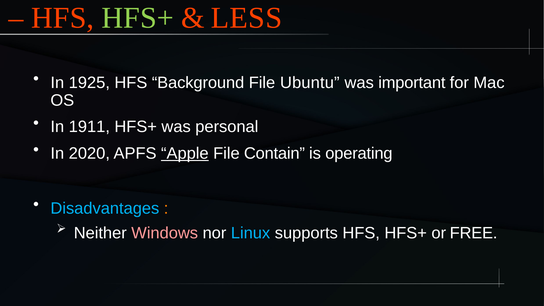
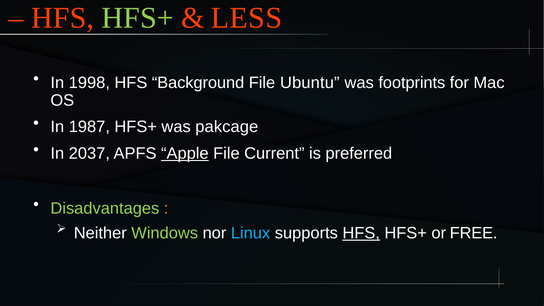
1925: 1925 -> 1998
important: important -> footprints
1911: 1911 -> 1987
personal: personal -> pakcage
2020: 2020 -> 2037
Contain: Contain -> Current
operating: operating -> preferred
Disadvantages colour: light blue -> light green
Windows colour: pink -> light green
HFS at (361, 233) underline: none -> present
